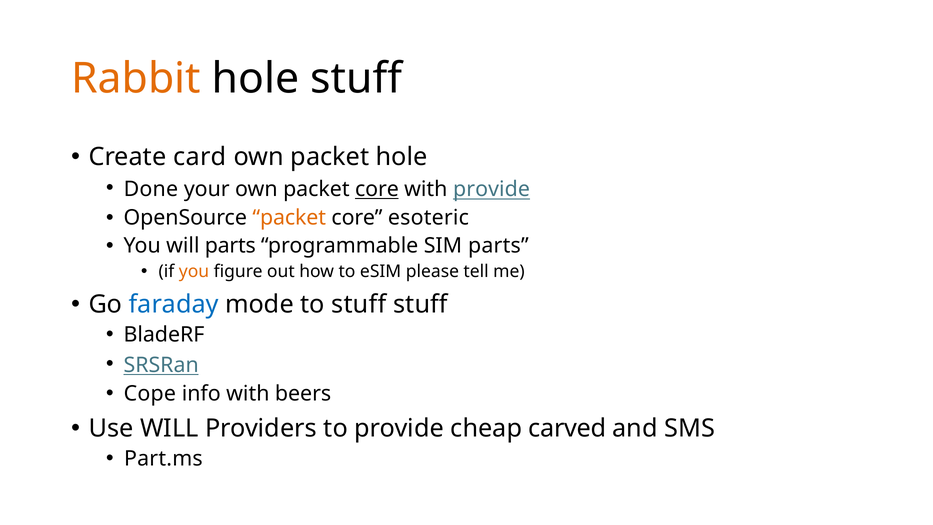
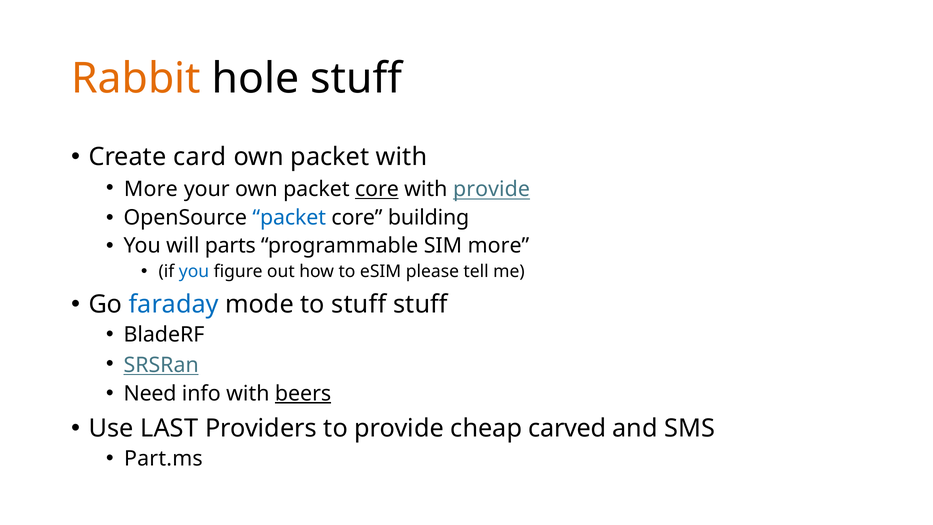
packet hole: hole -> with
Done at (151, 189): Done -> More
packet at (289, 218) colour: orange -> blue
esoteric: esoteric -> building
SIM parts: parts -> more
you at (194, 272) colour: orange -> blue
Cope: Cope -> Need
beers underline: none -> present
Use WILL: WILL -> LAST
